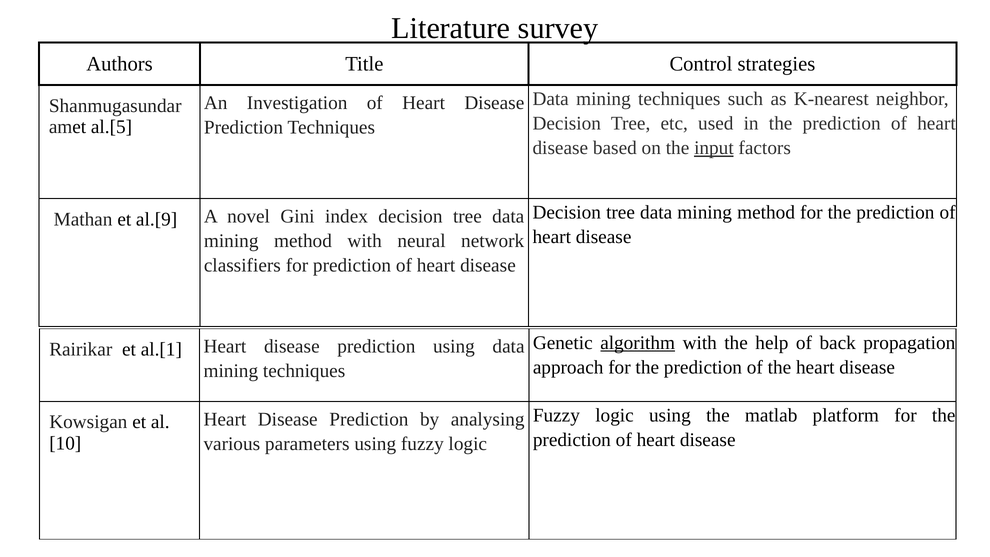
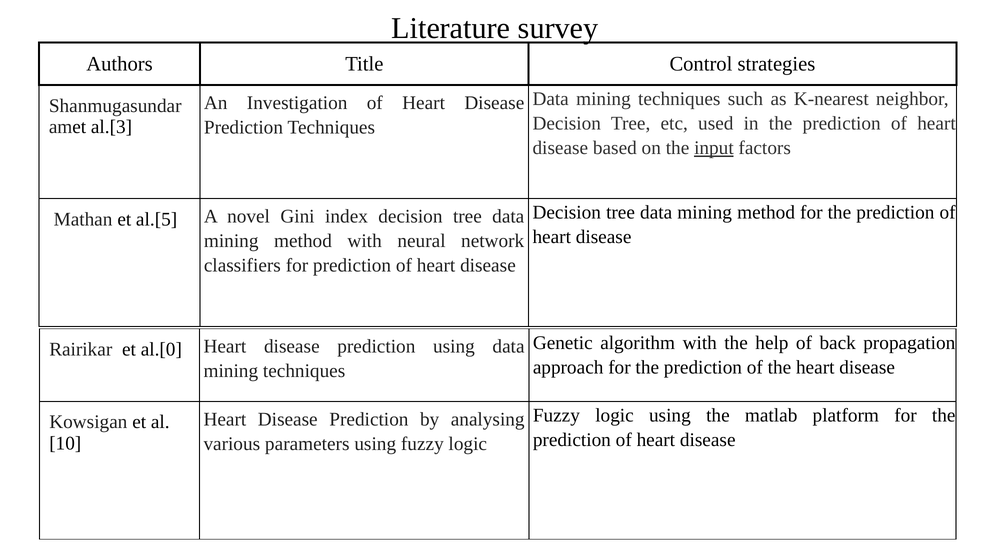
al.[5: al.[5 -> al.[3
al.[9: al.[9 -> al.[5
algorithm underline: present -> none
al.[1: al.[1 -> al.[0
